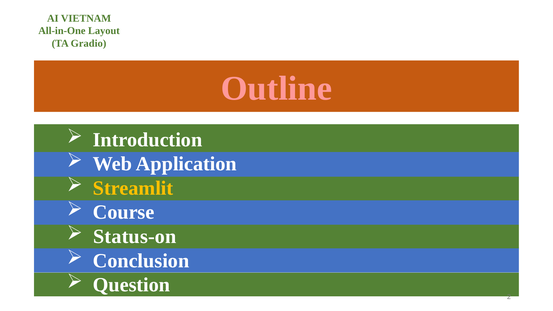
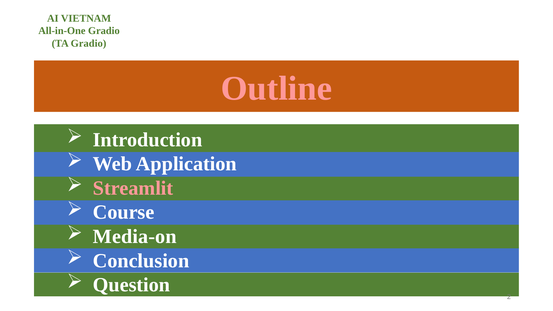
All-in-One Layout: Layout -> Gradio
Streamlit colour: yellow -> pink
Status-on: Status-on -> Media-on
